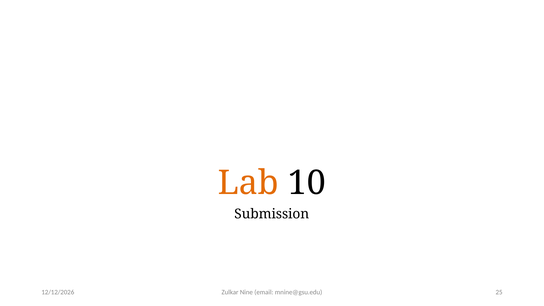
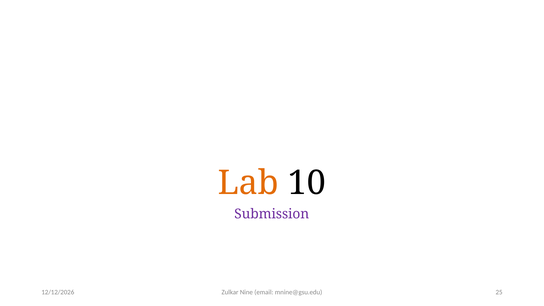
Submission colour: black -> purple
